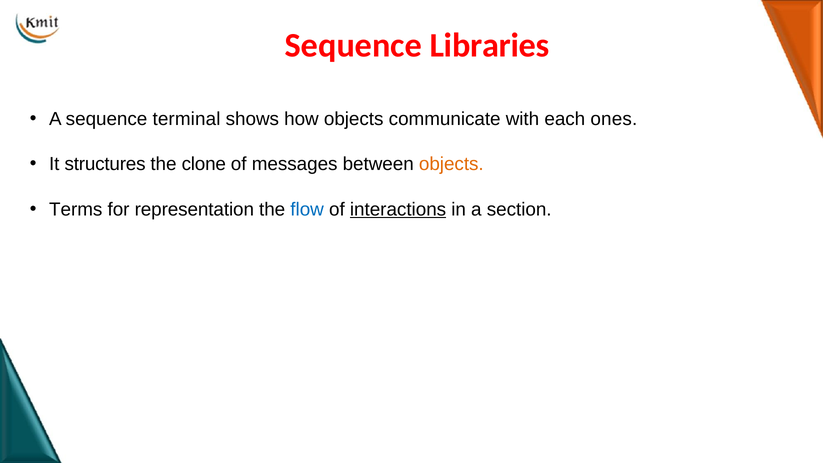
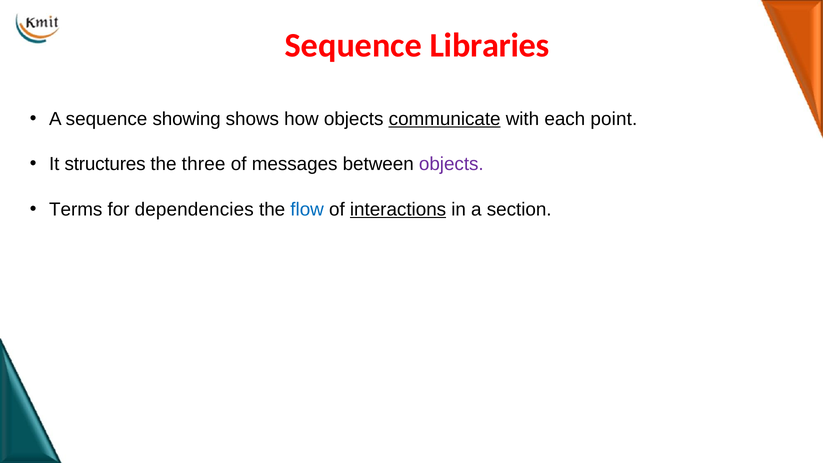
terminal: terminal -> showing
communicate underline: none -> present
ones: ones -> point
clone: clone -> three
objects at (451, 164) colour: orange -> purple
representation: representation -> dependencies
